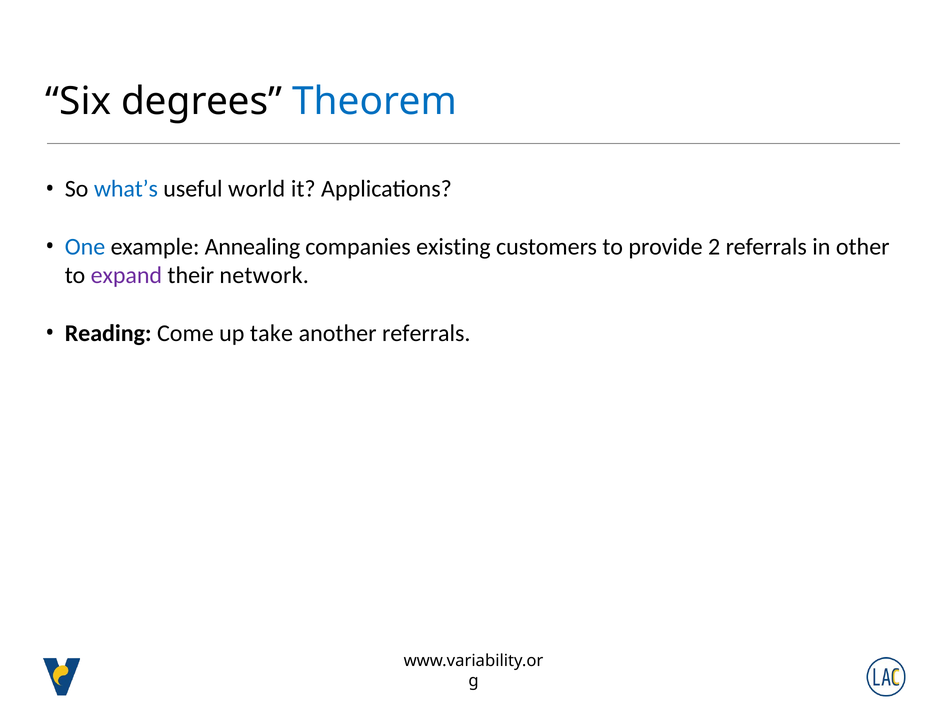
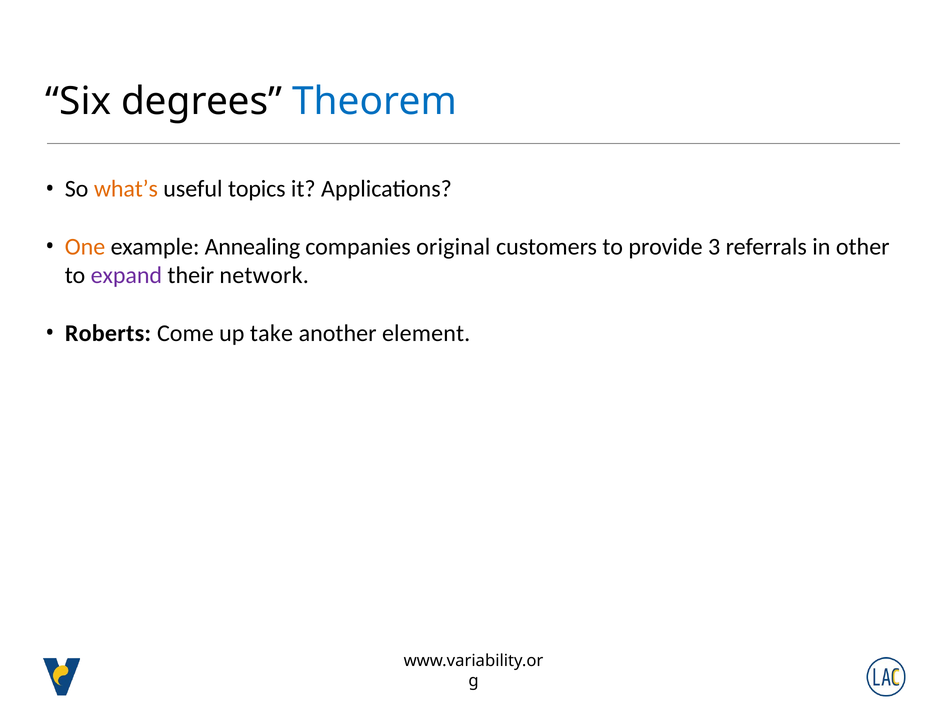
what’s colour: blue -> orange
world: world -> topics
One colour: blue -> orange
existing: existing -> original
2: 2 -> 3
Reading: Reading -> Roberts
another referrals: referrals -> element
